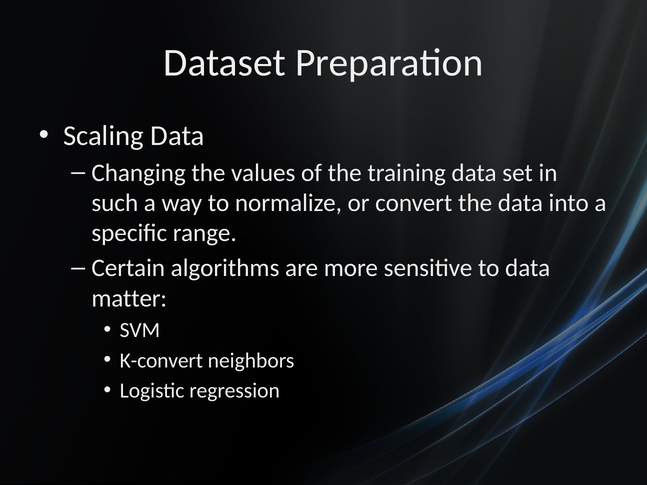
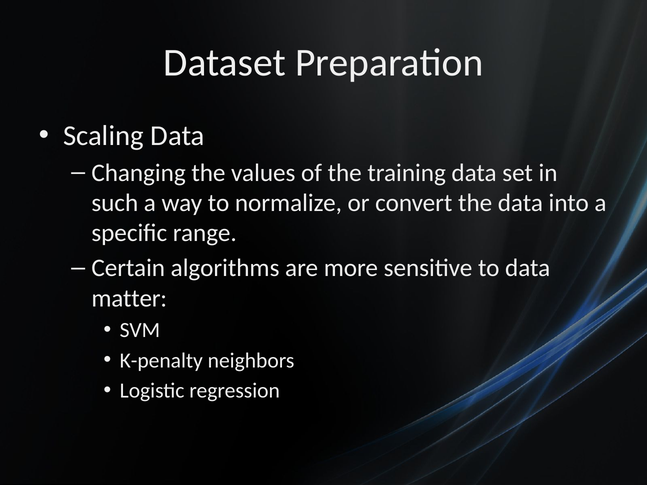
K-convert: K-convert -> K-penalty
